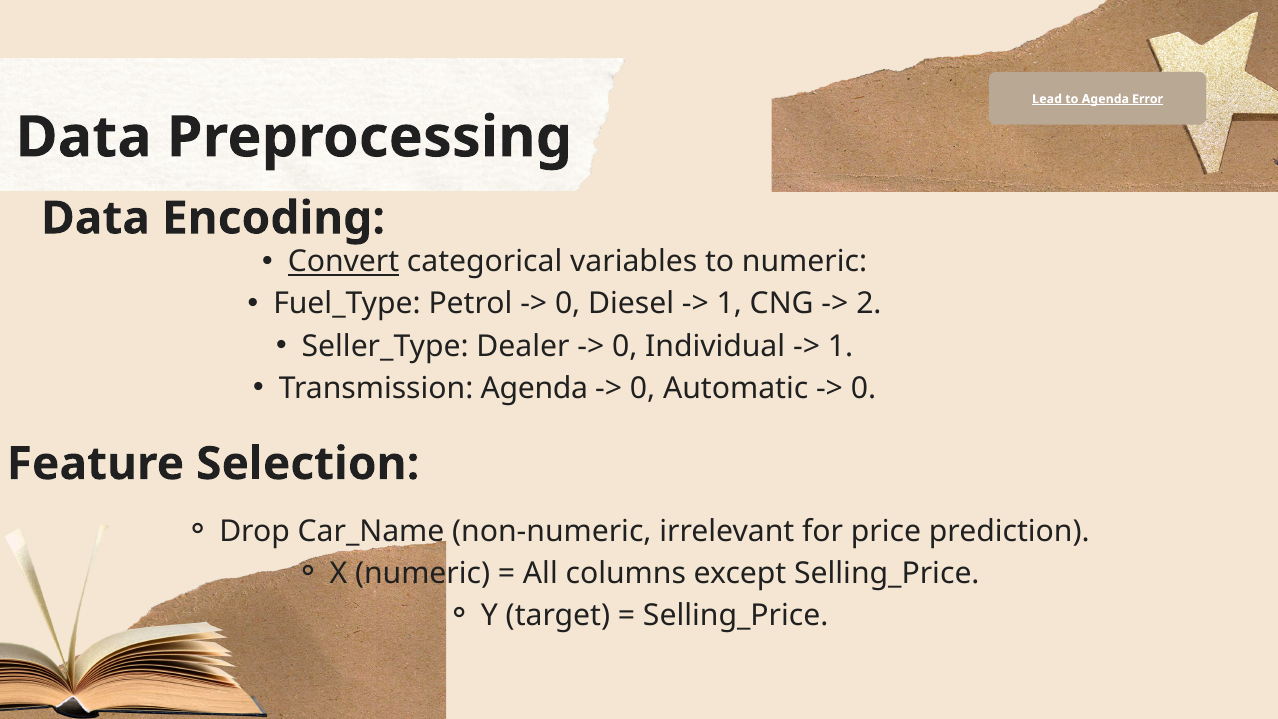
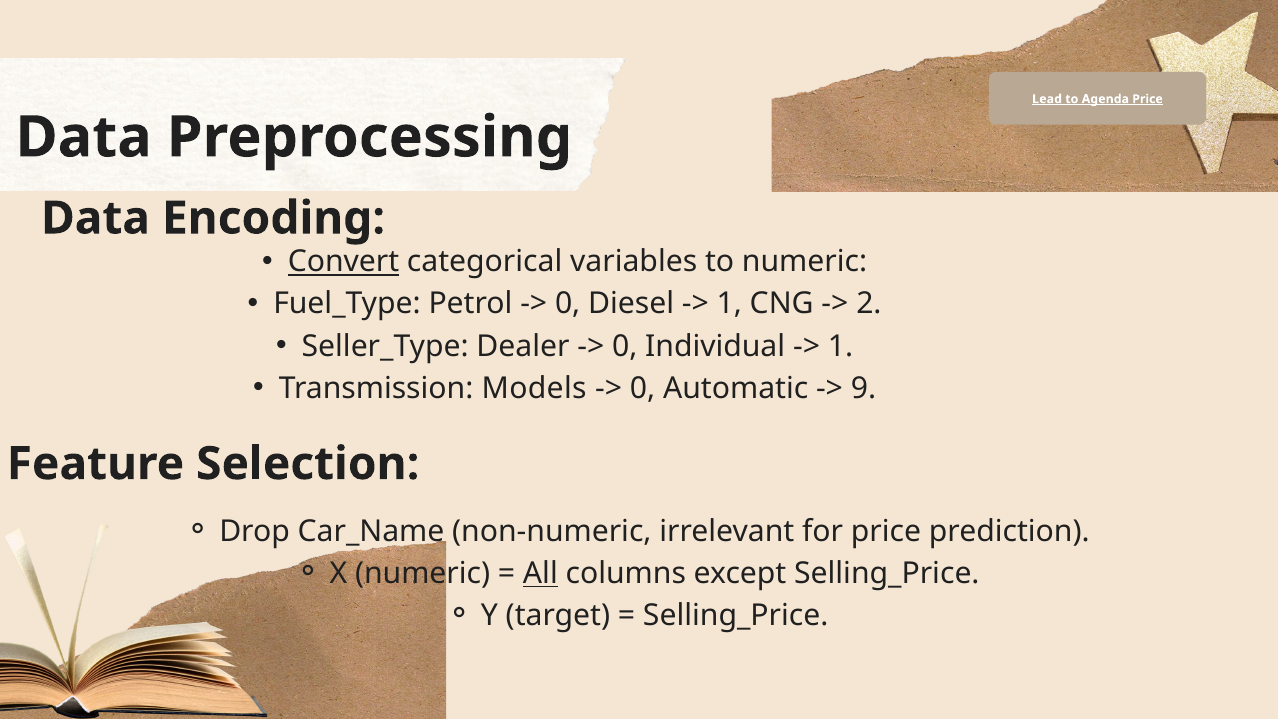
Agenda Error: Error -> Price
Transmission Agenda: Agenda -> Models
0 at (863, 388): 0 -> 9
All underline: none -> present
